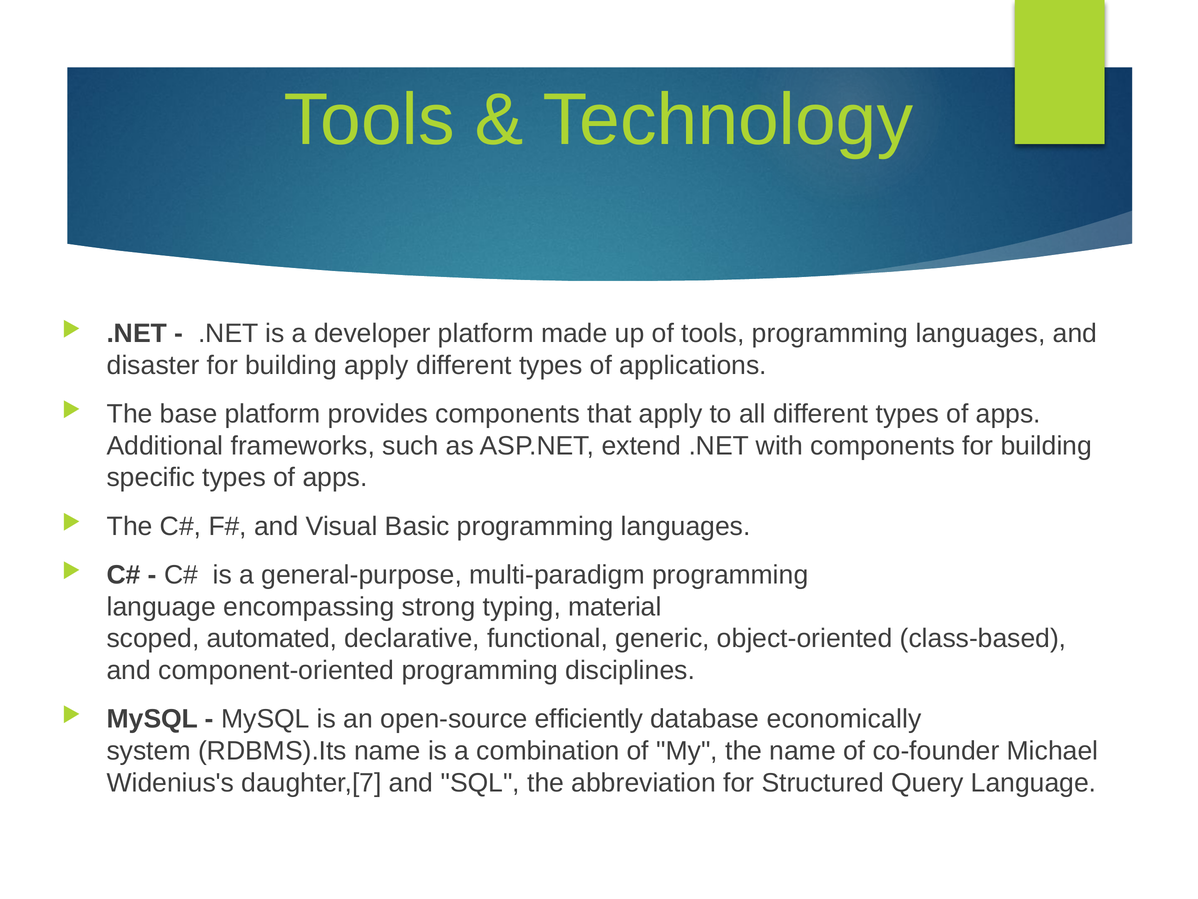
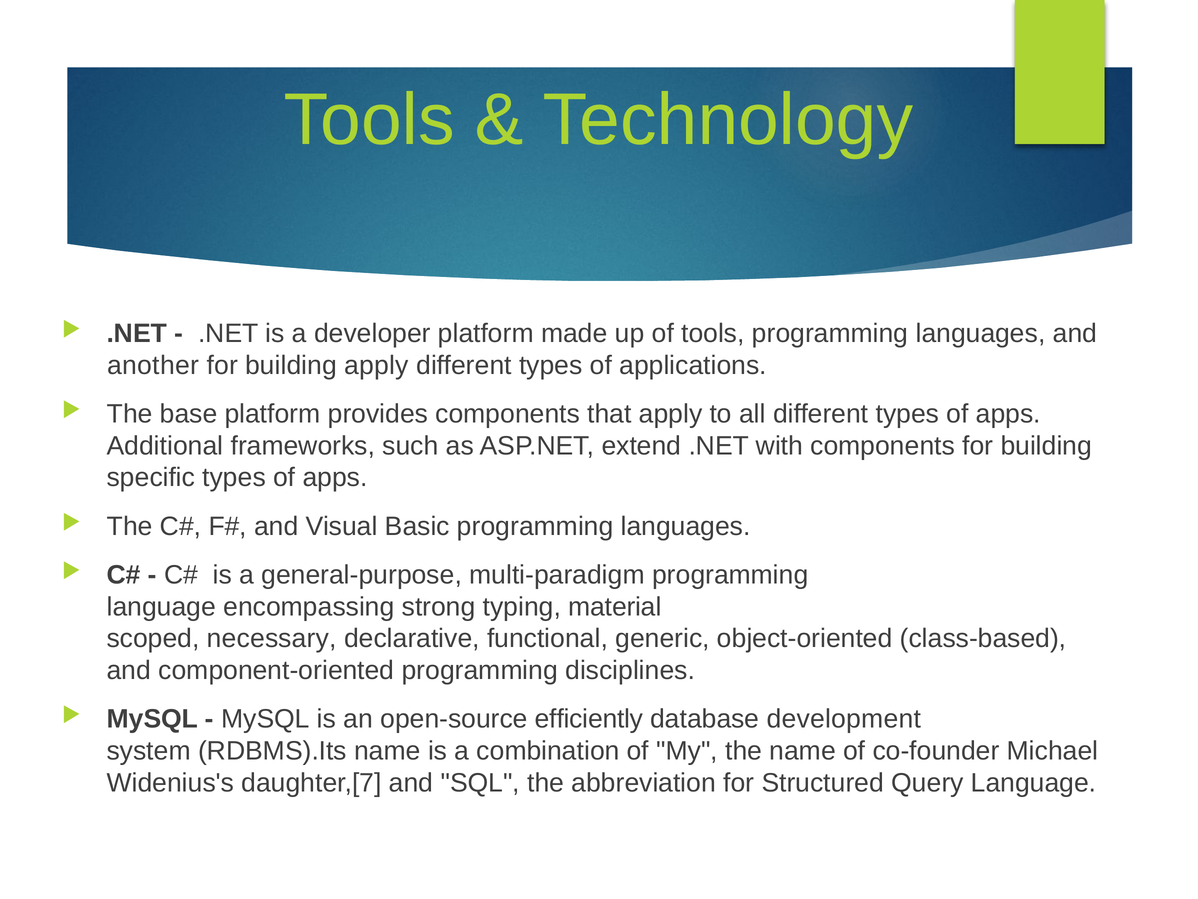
disaster: disaster -> another
automated: automated -> necessary
economically: economically -> development
